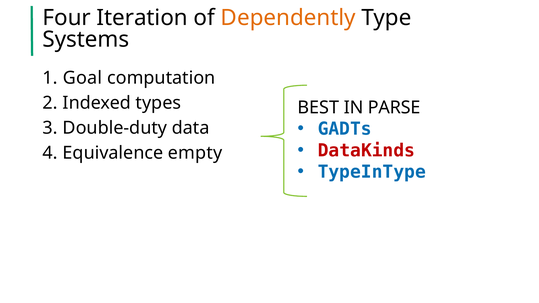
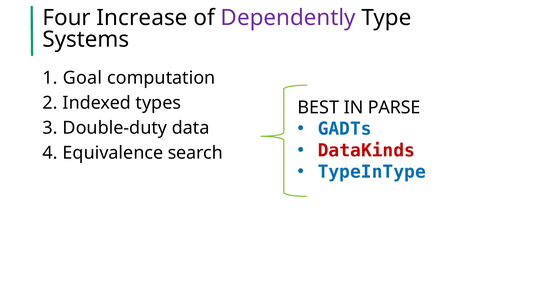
Iteration: Iteration -> Increase
Dependently colour: orange -> purple
empty: empty -> search
